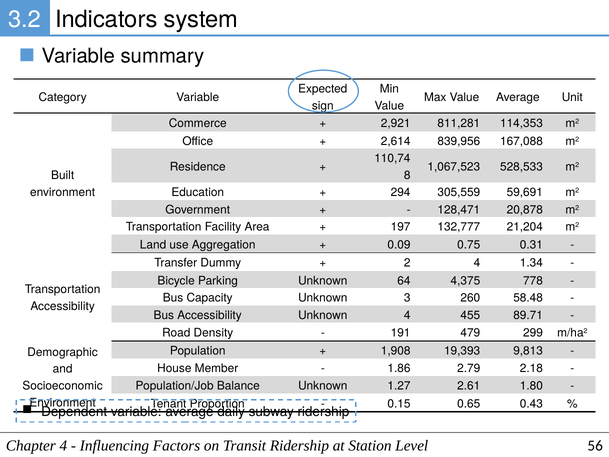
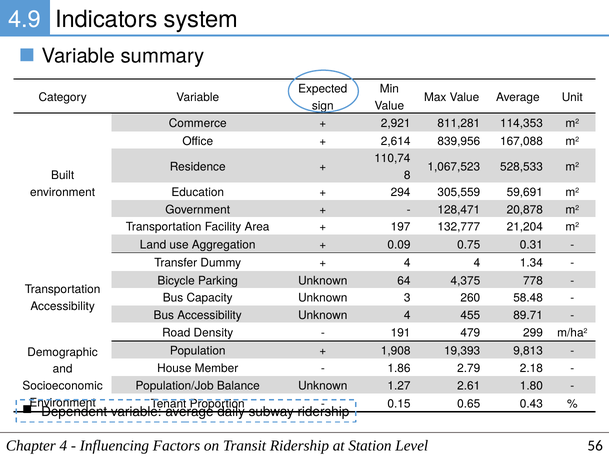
3.2: 3.2 -> 4.9
2 at (407, 263): 2 -> 4
